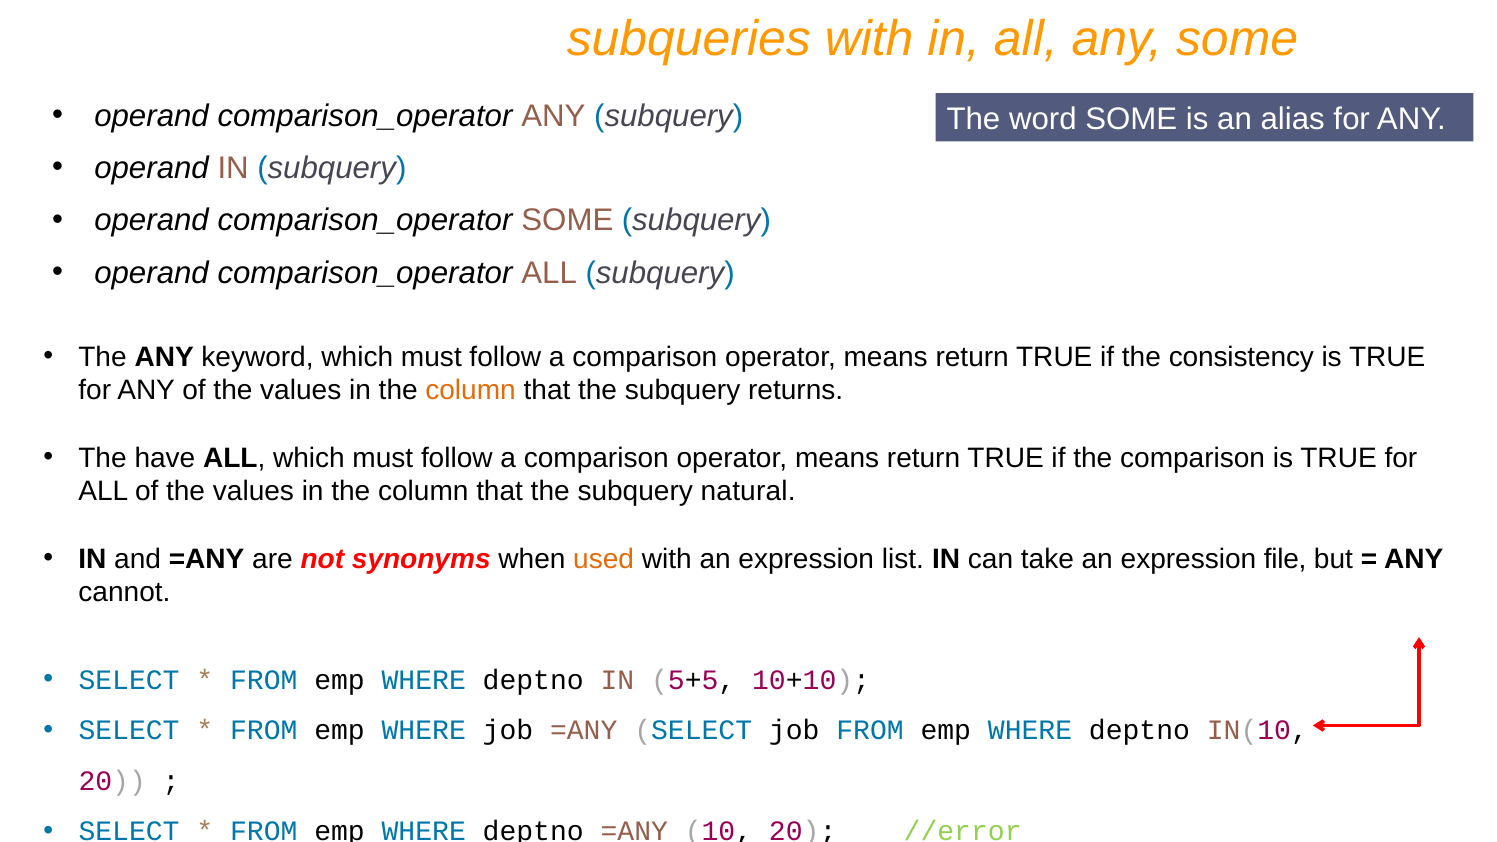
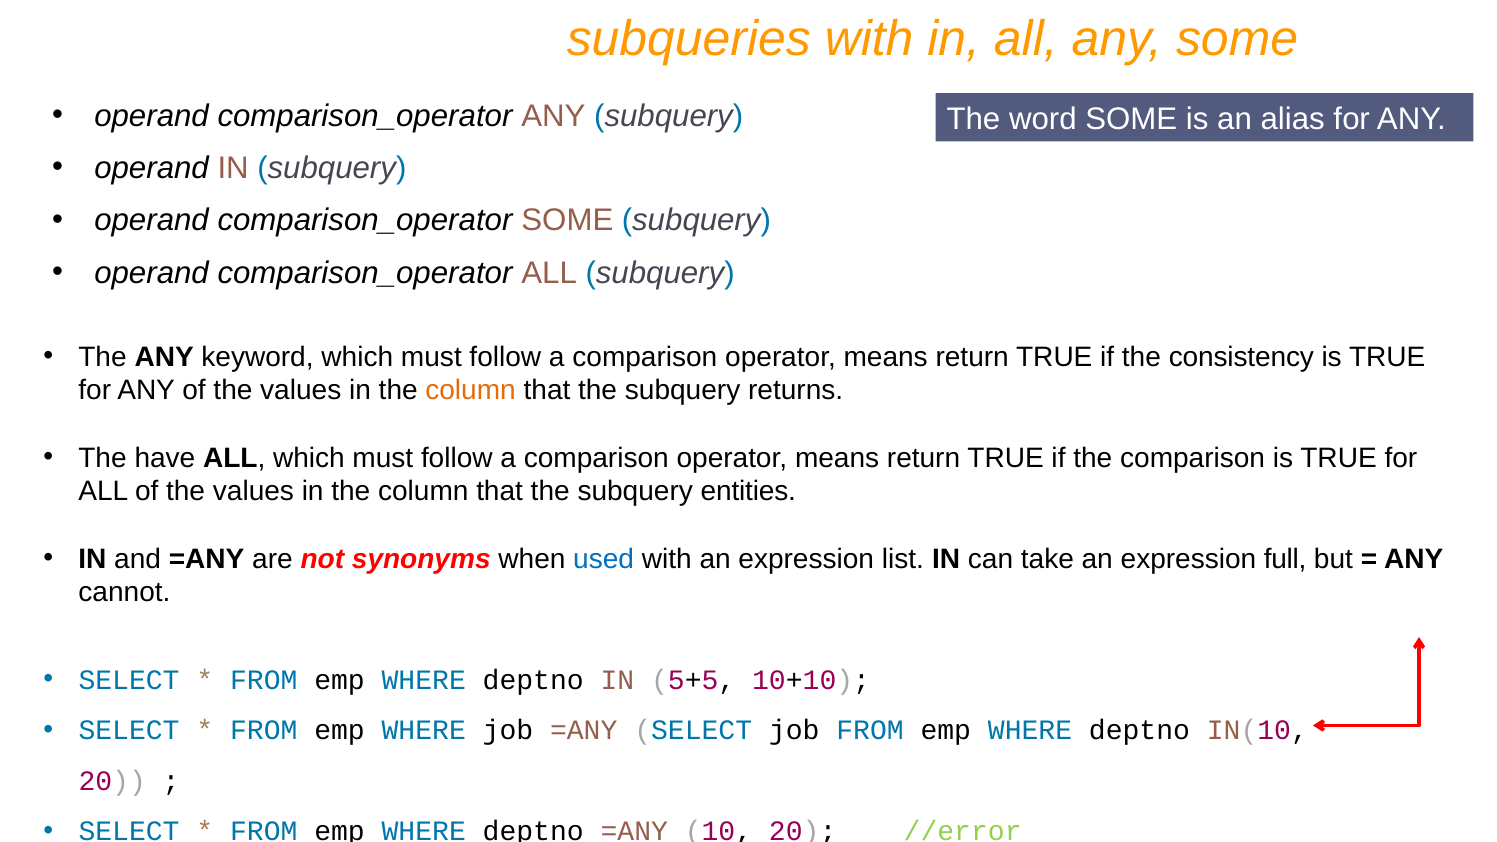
natural: natural -> entities
used colour: orange -> blue
file: file -> full
